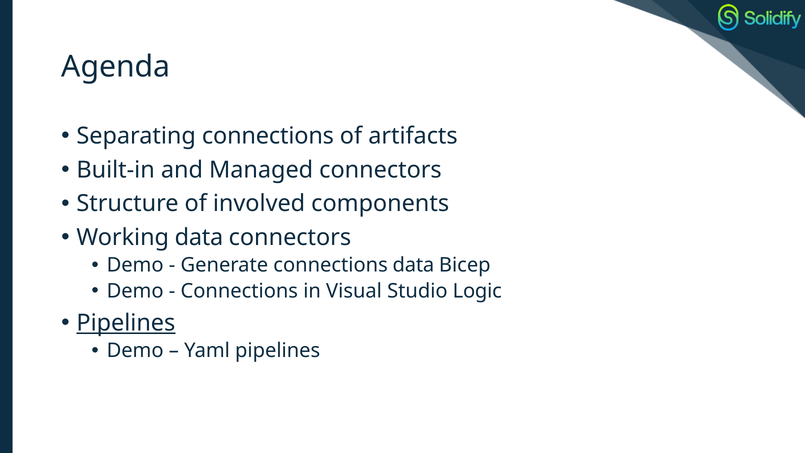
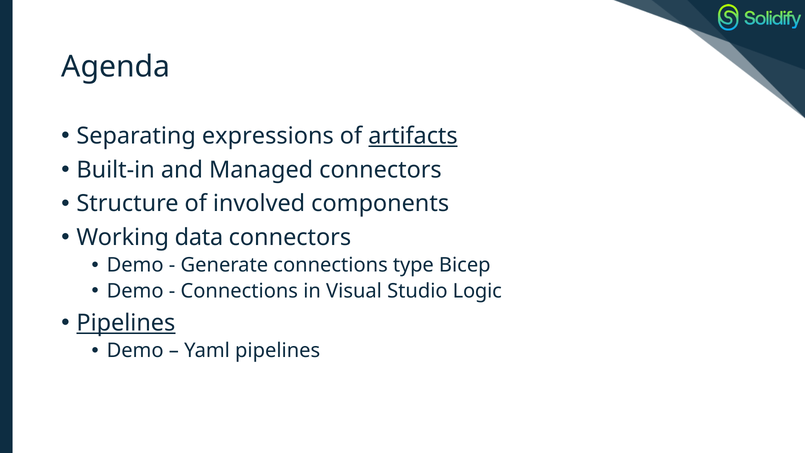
Separating connections: connections -> expressions
artifacts underline: none -> present
connections data: data -> type
